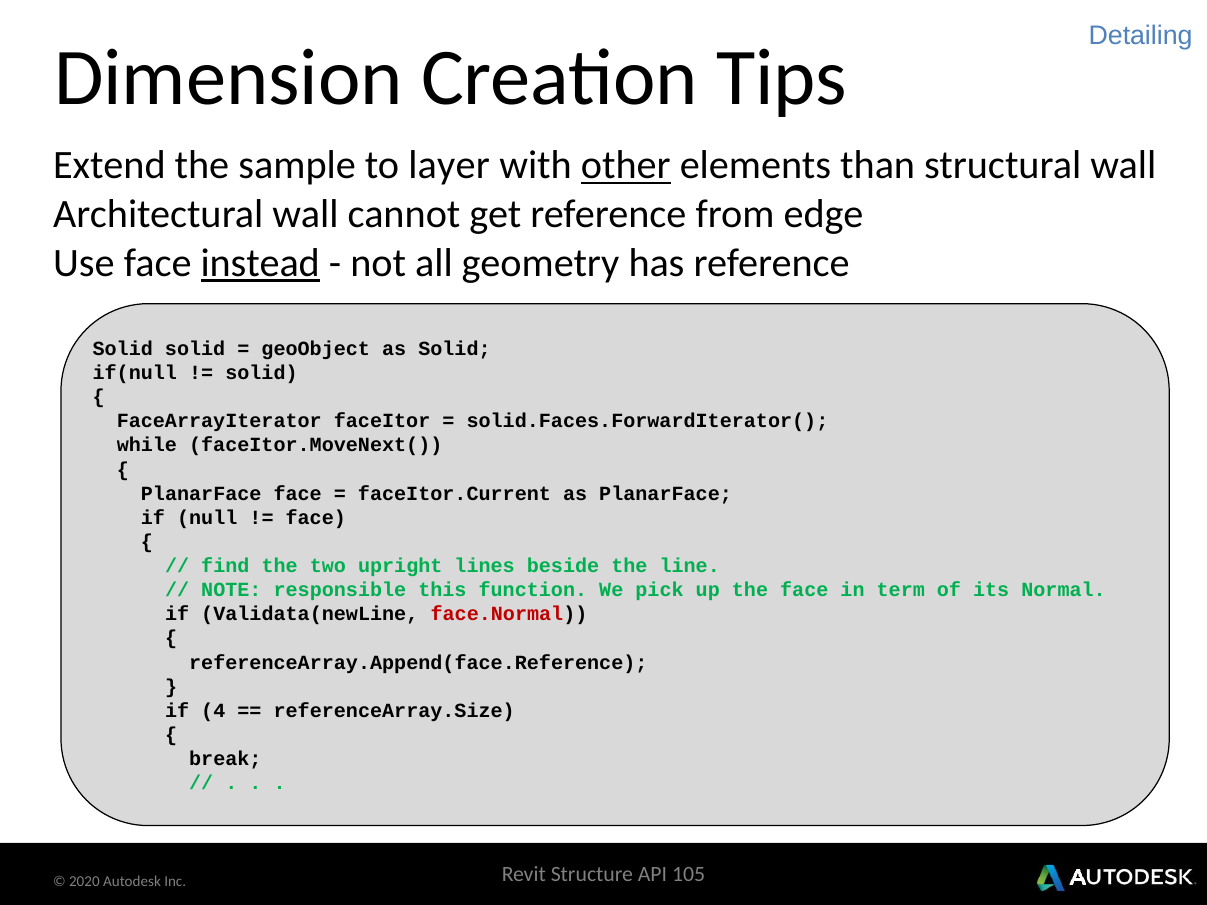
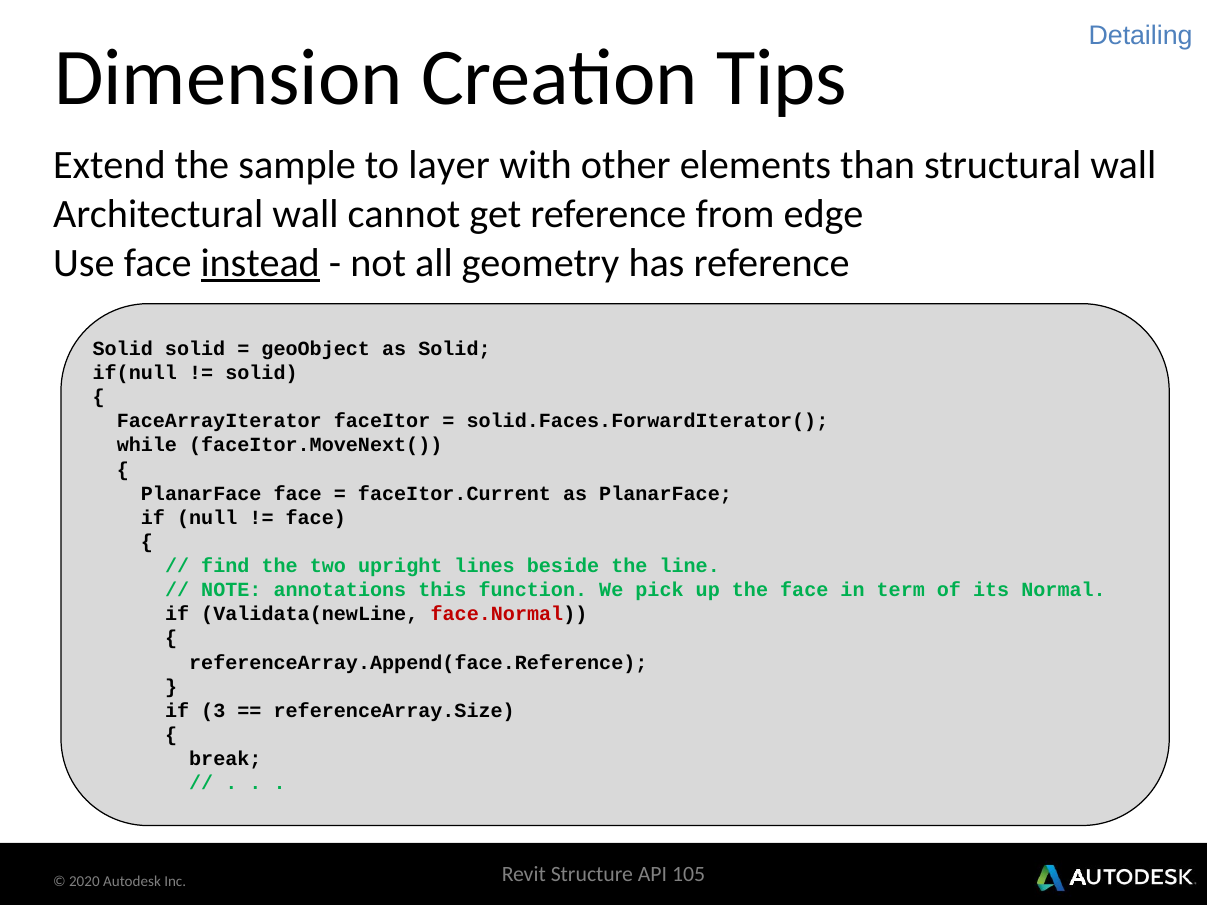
other underline: present -> none
responsible: responsible -> annotations
4: 4 -> 3
